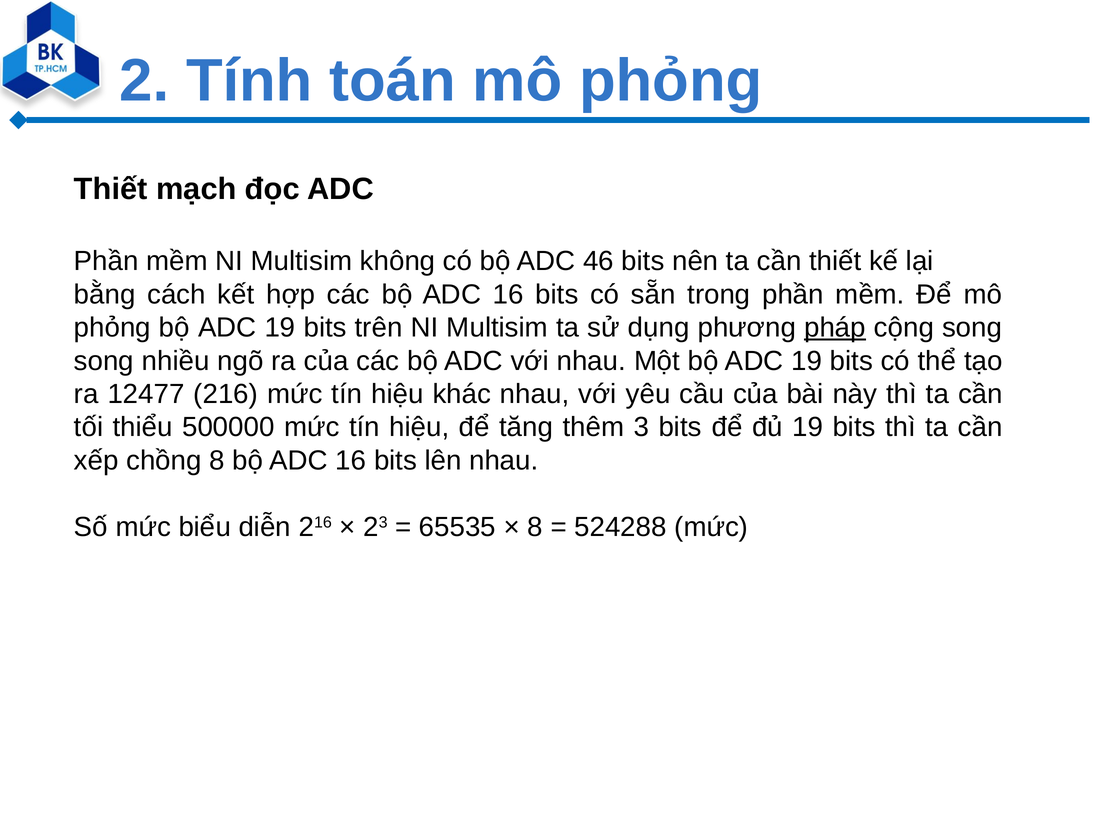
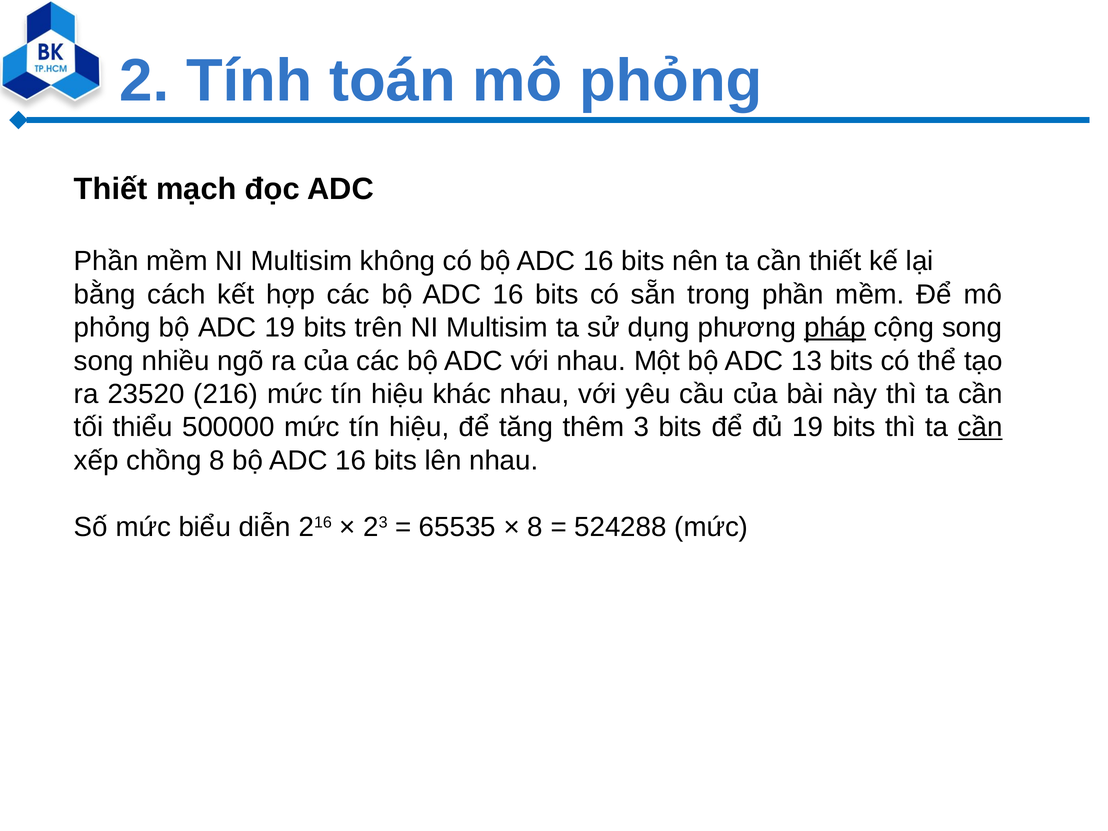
có bộ ADC 46: 46 -> 16
Một bộ ADC 19: 19 -> 13
12477: 12477 -> 23520
cần at (980, 427) underline: none -> present
